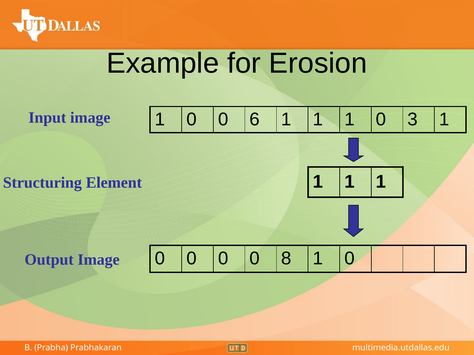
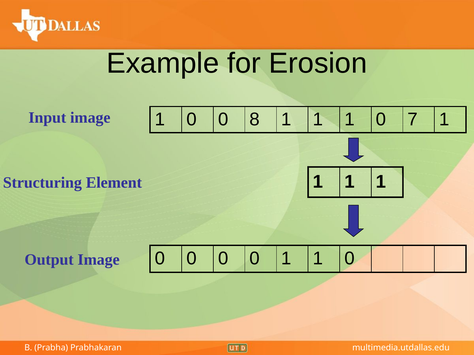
6: 6 -> 8
3: 3 -> 7
0 8: 8 -> 1
